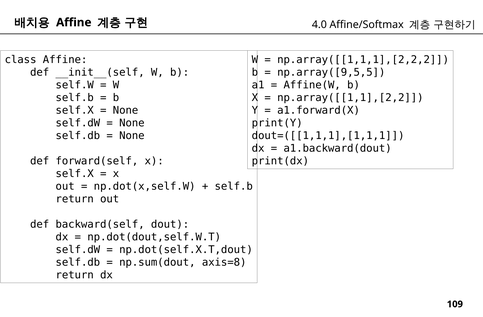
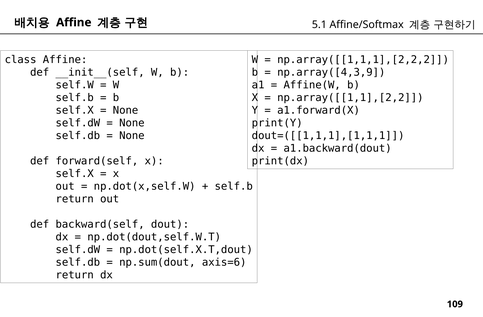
4.0: 4.0 -> 5.1
np.array([9,5,5: np.array([9,5,5 -> np.array([4,3,9
axis=8: axis=8 -> axis=6
